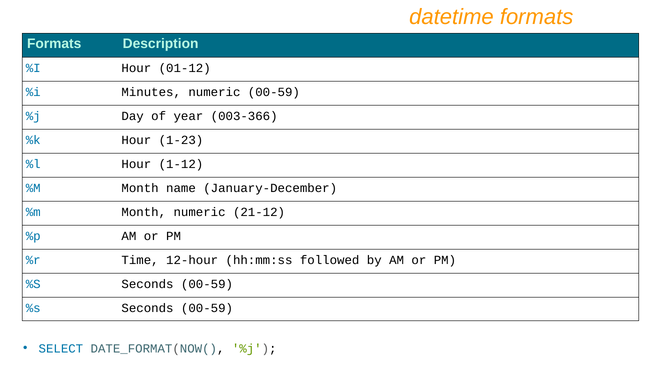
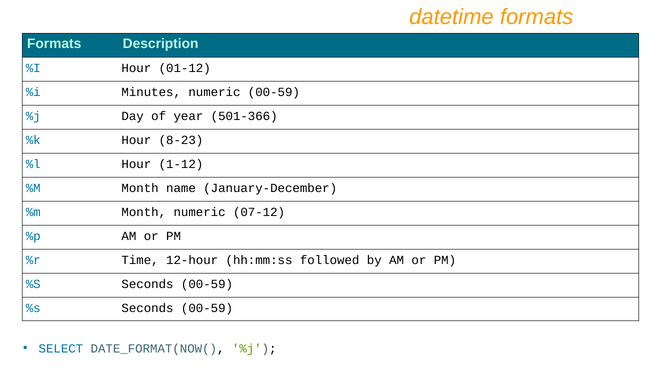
003-366: 003-366 -> 501-366
1-23: 1-23 -> 8-23
21-12: 21-12 -> 07-12
